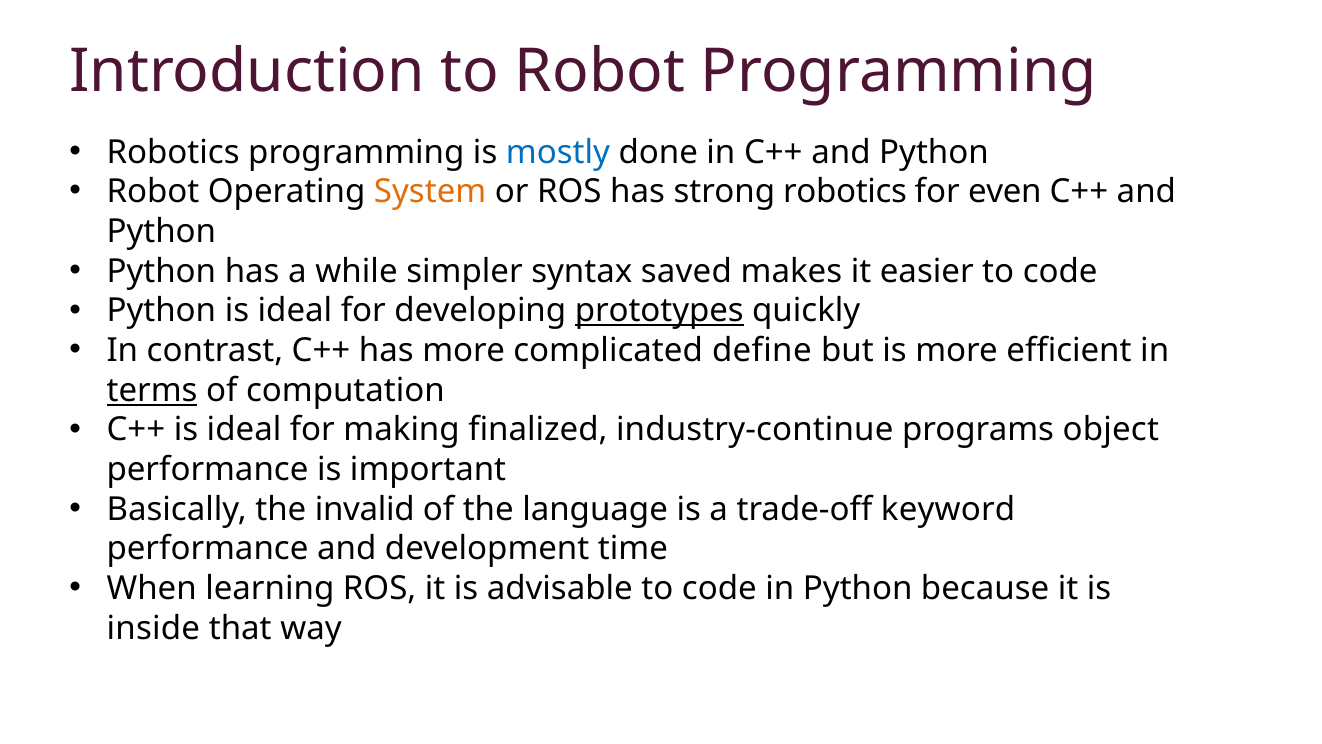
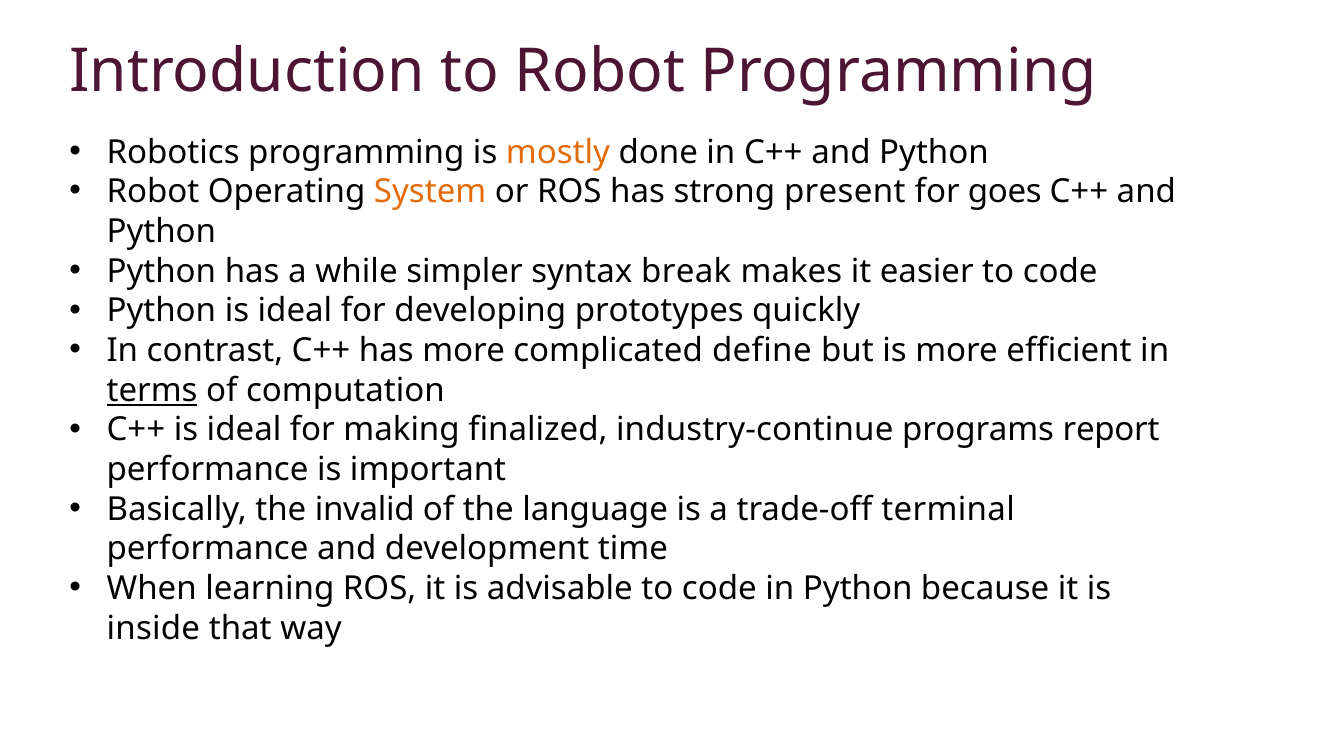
mostly colour: blue -> orange
strong robotics: robotics -> present
even: even -> goes
saved: saved -> break
prototypes underline: present -> none
object: object -> report
keyword: keyword -> terminal
